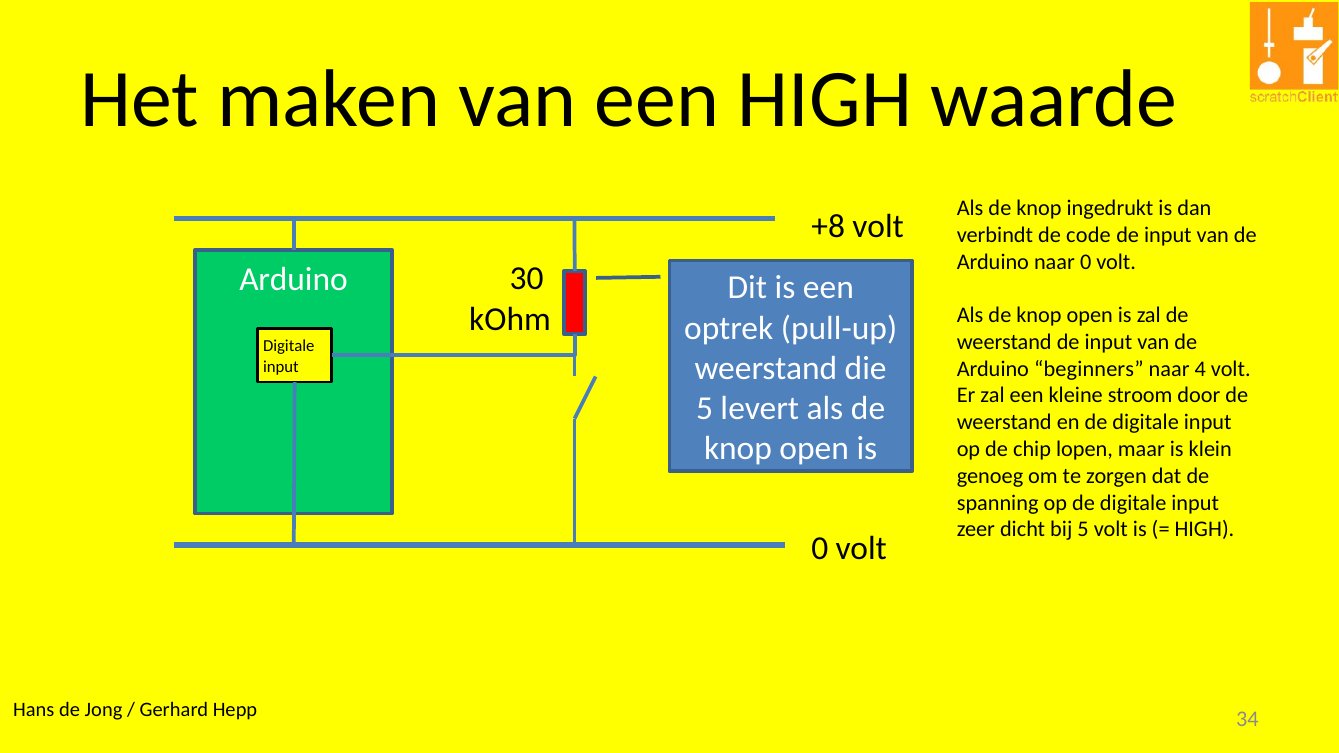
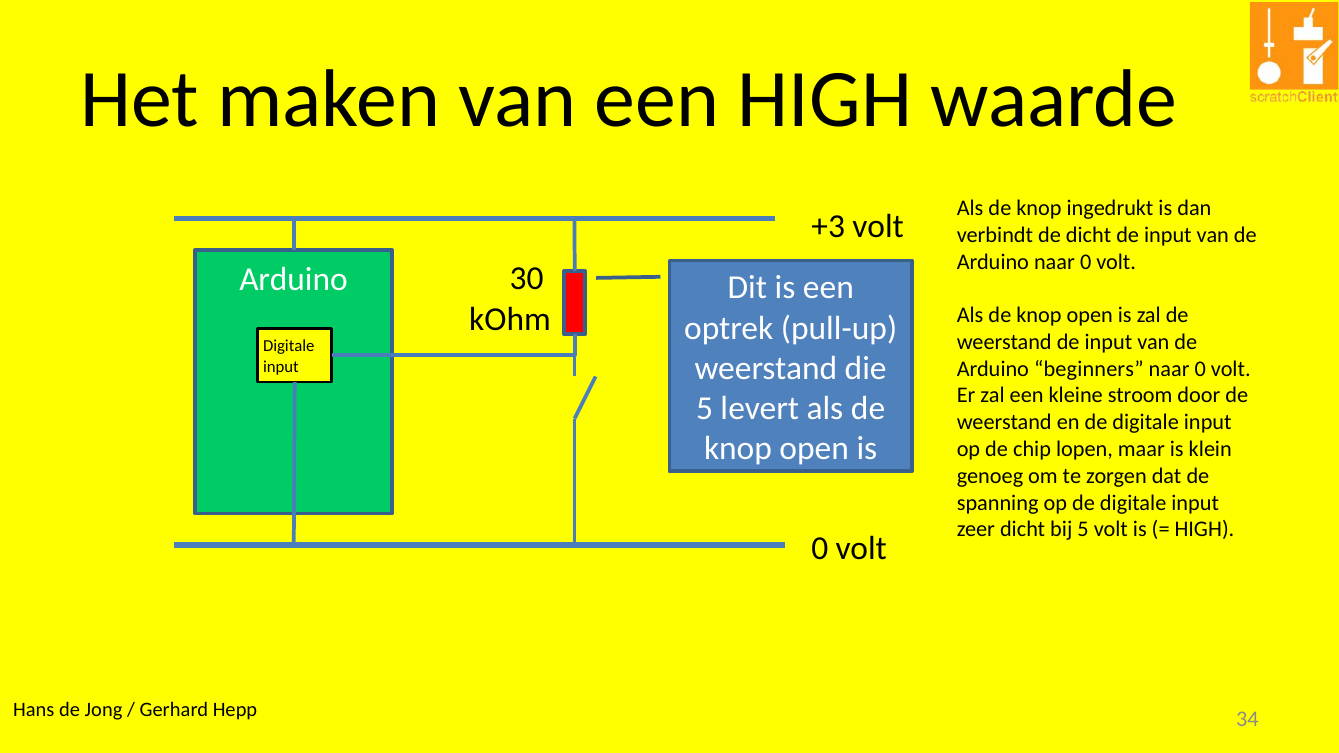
+8: +8 -> +3
de code: code -> dicht
4 at (1200, 369): 4 -> 0
